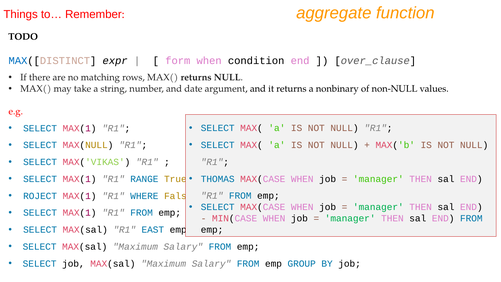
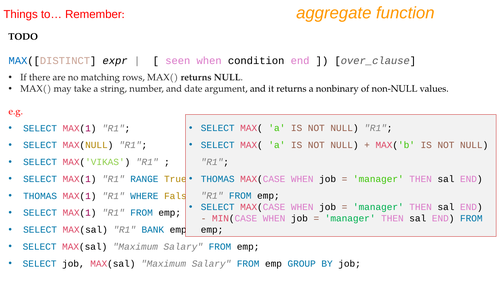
form: form -> seen
ROJECT at (40, 196): ROJECT -> THOMAS
EAST: EAST -> BANK
